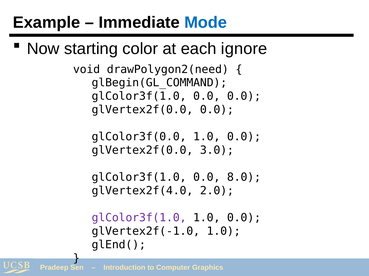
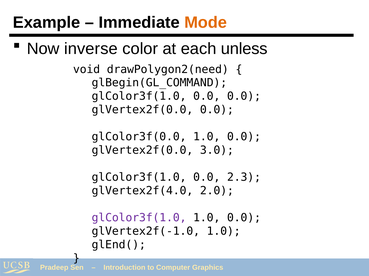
Mode colour: blue -> orange
starting: starting -> inverse
ignore: ignore -> unless
8.0: 8.0 -> 2.3
